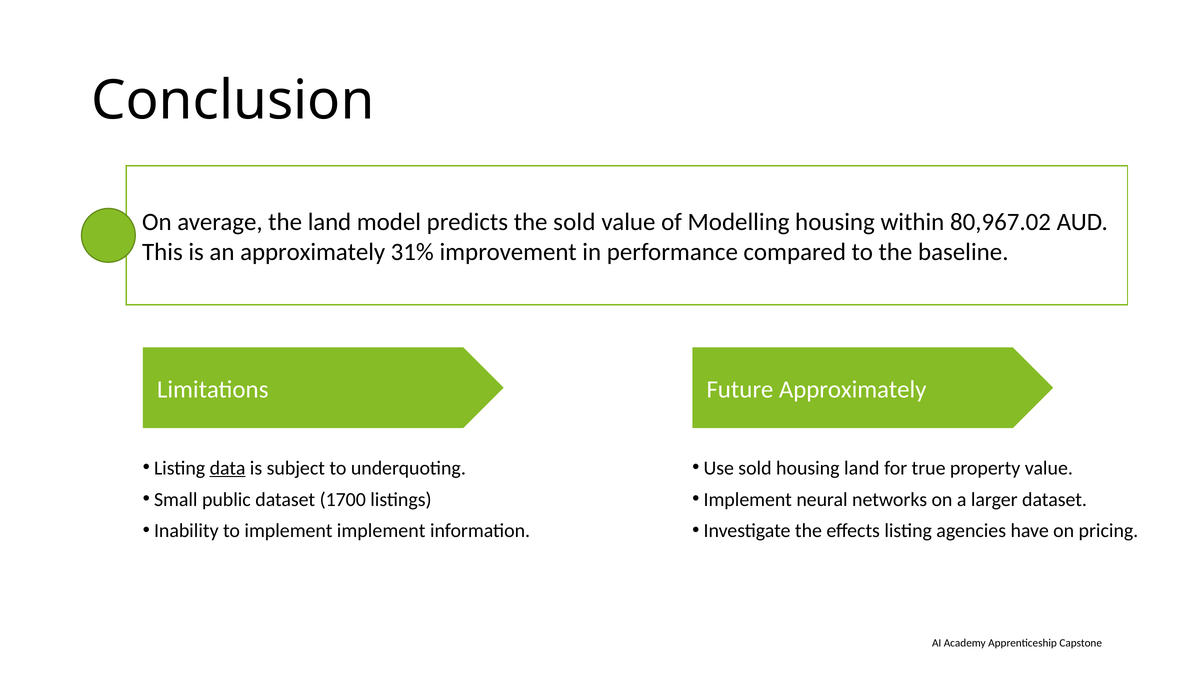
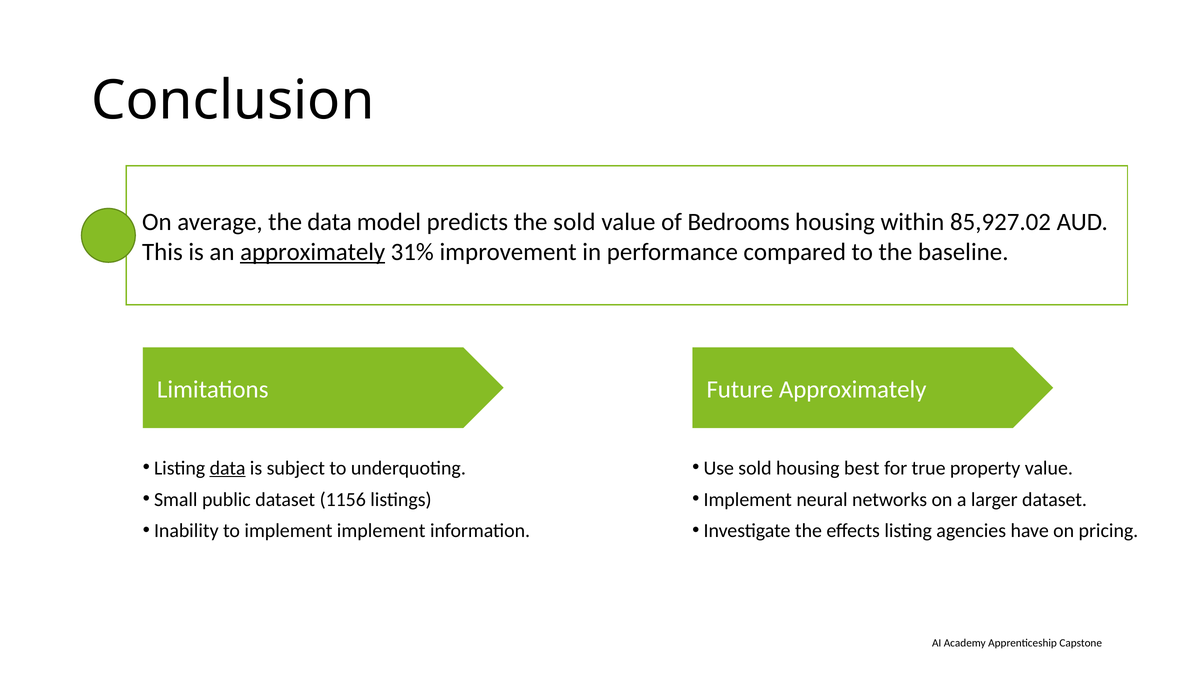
the land: land -> data
Modelling: Modelling -> Bedrooms
80,967.02: 80,967.02 -> 85,927.02
approximately at (313, 252) underline: none -> present
housing land: land -> best
1700: 1700 -> 1156
